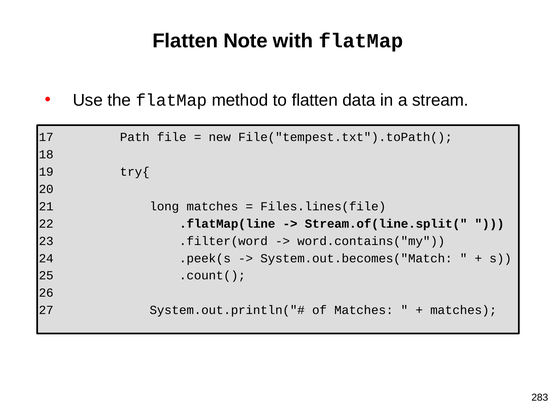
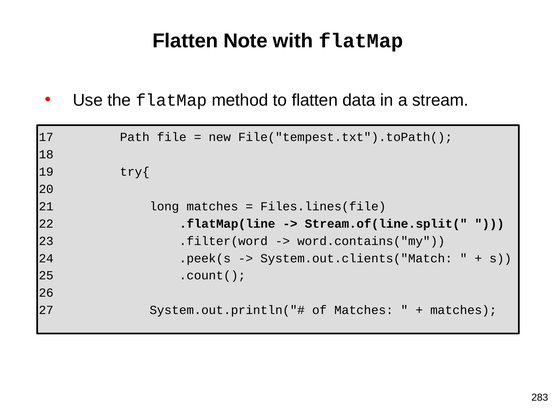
System.out.becomes("Match: System.out.becomes("Match -> System.out.clients("Match
